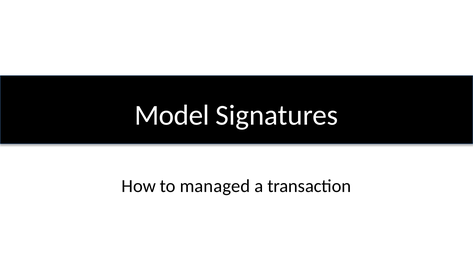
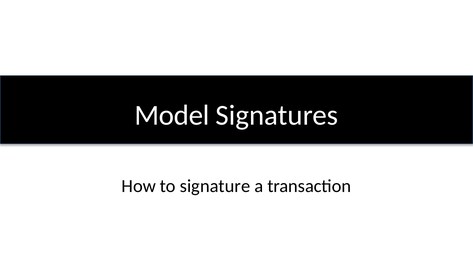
managed: managed -> signature
